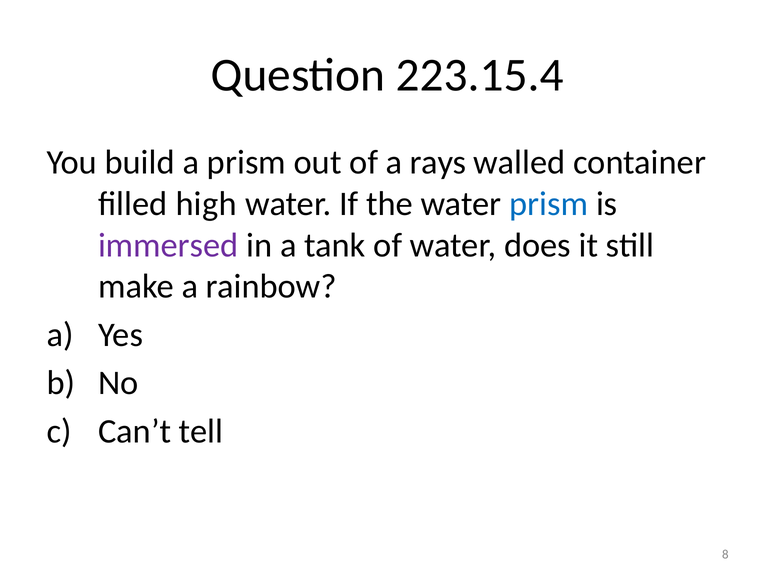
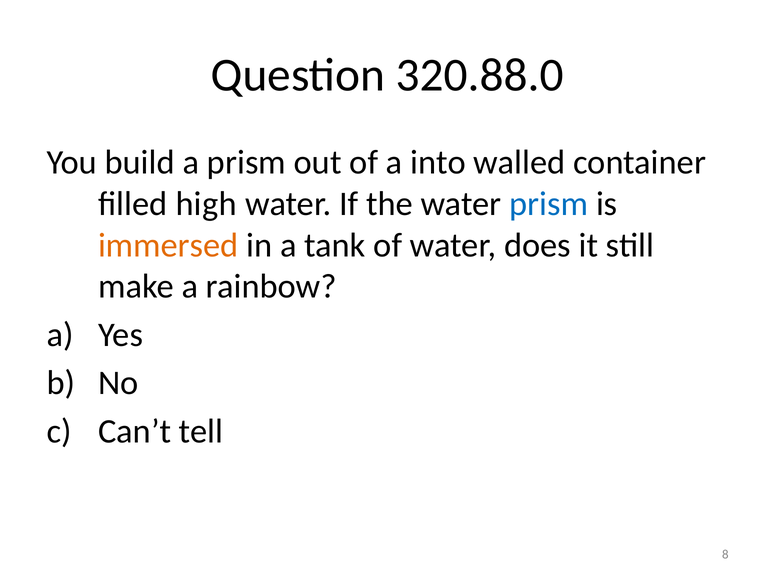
223.15.4: 223.15.4 -> 320.88.0
rays: rays -> into
immersed colour: purple -> orange
